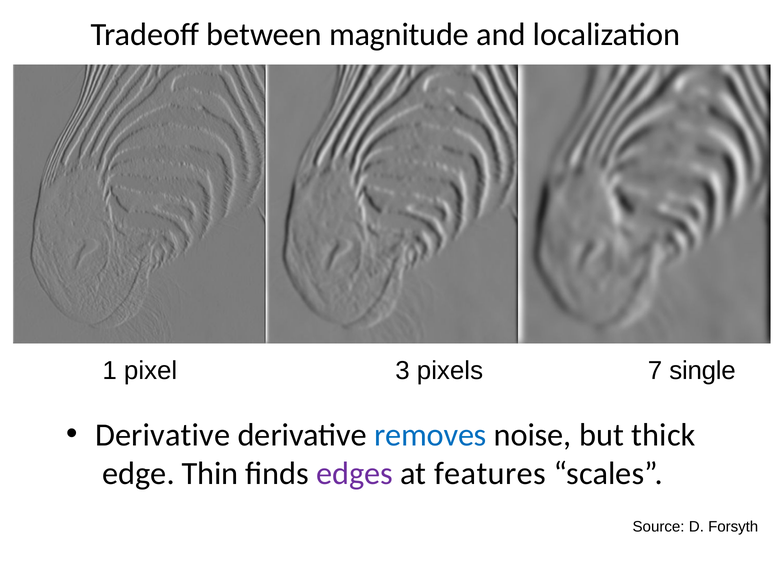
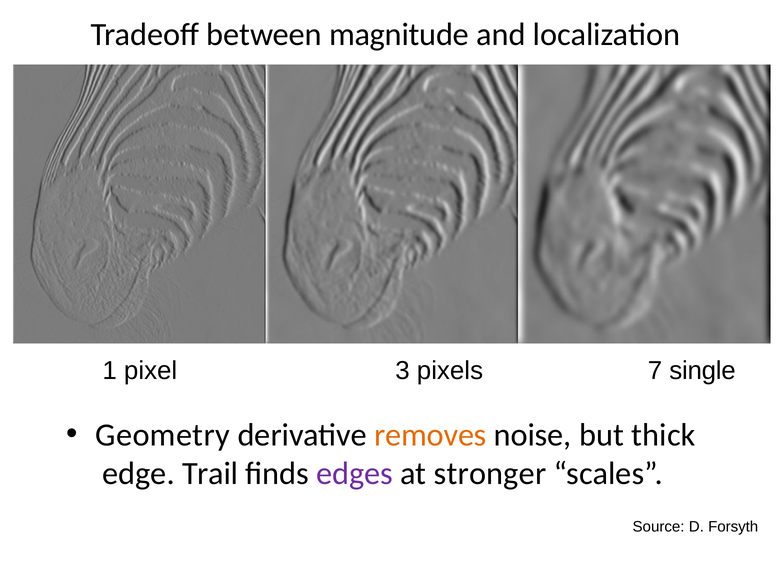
Derivative at (163, 435): Derivative -> Geometry
removes colour: blue -> orange
Thin: Thin -> Trail
features: features -> stronger
